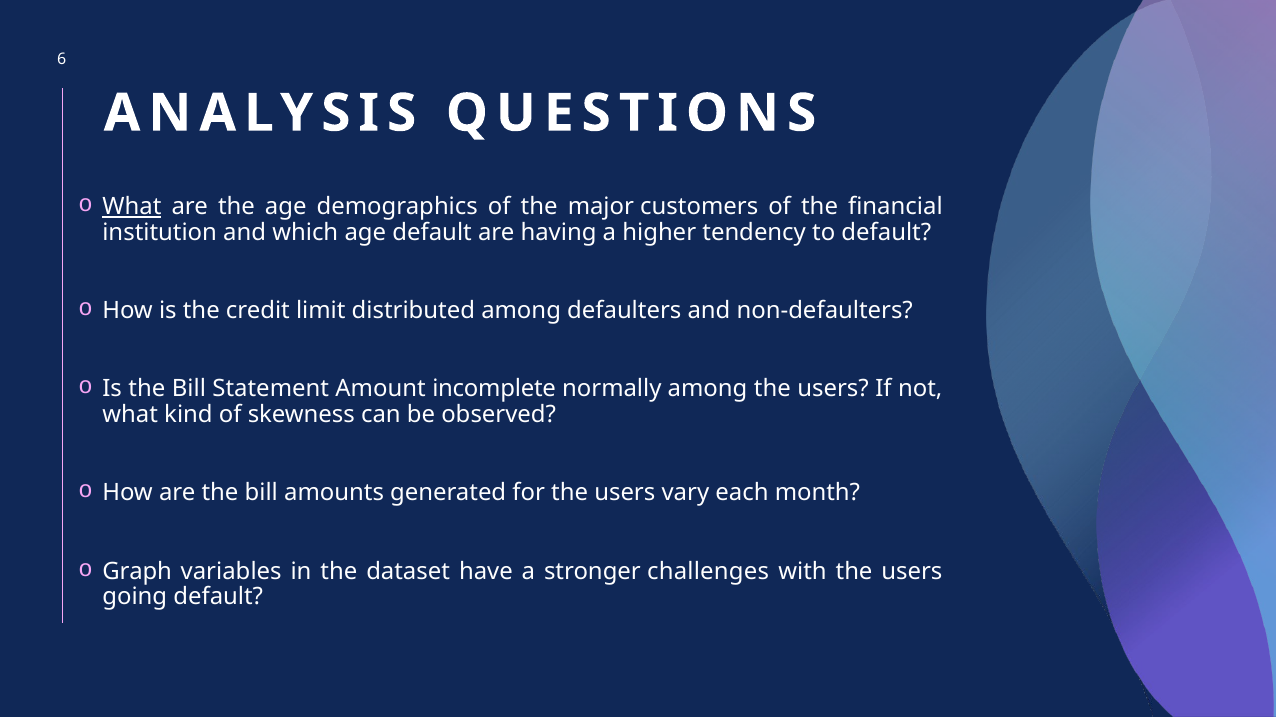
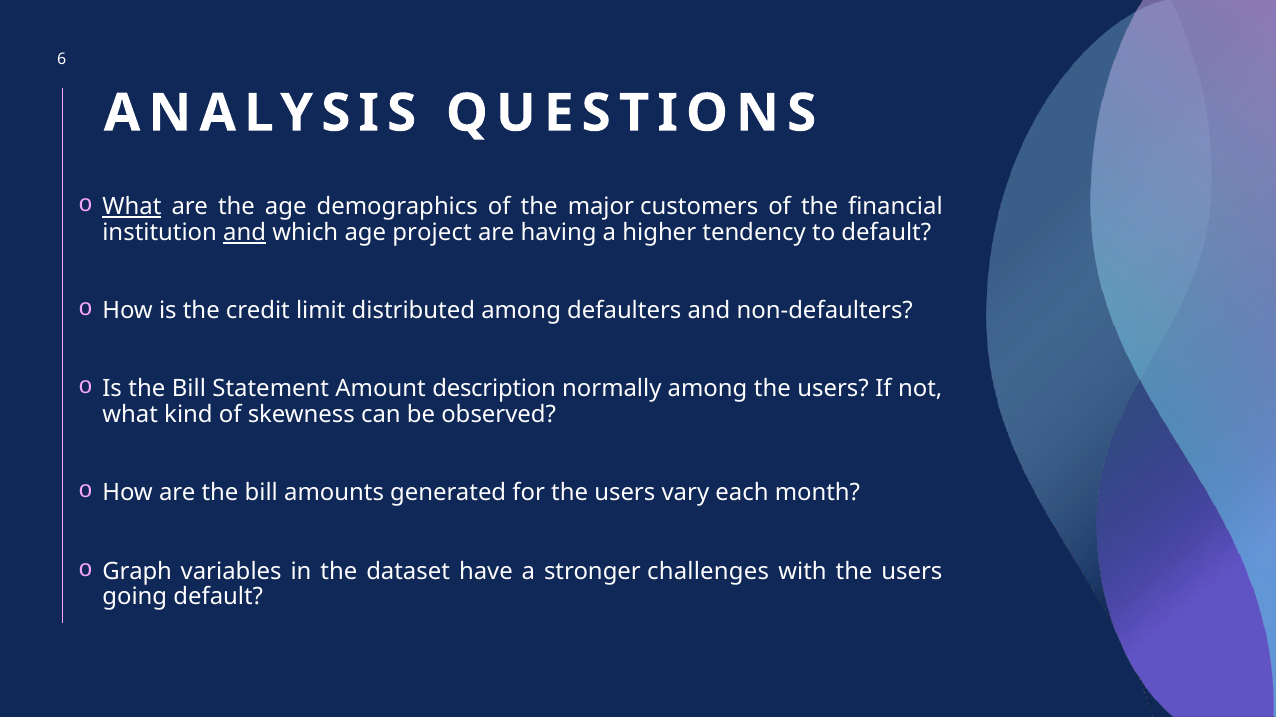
and at (245, 233) underline: none -> present
age default: default -> project
incomplete: incomplete -> description
